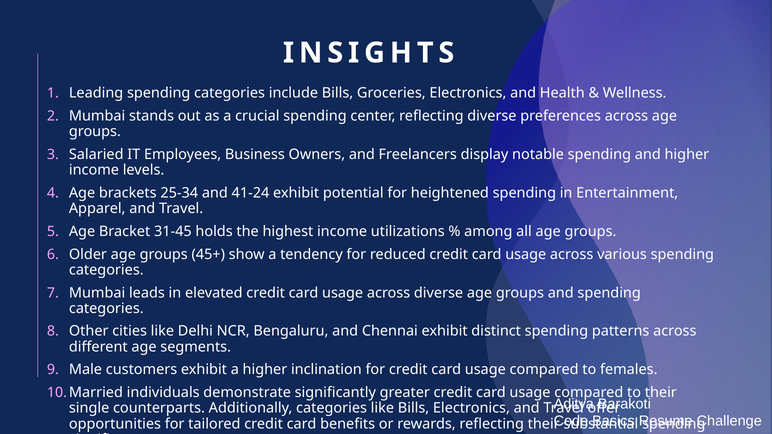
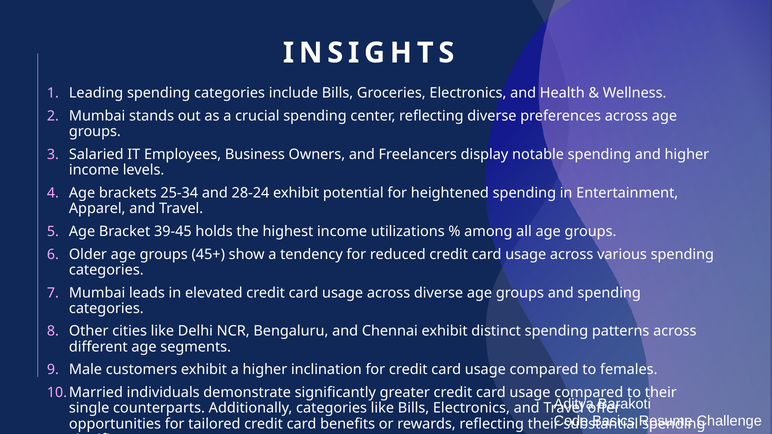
41-24: 41-24 -> 28-24
31-45: 31-45 -> 39-45
